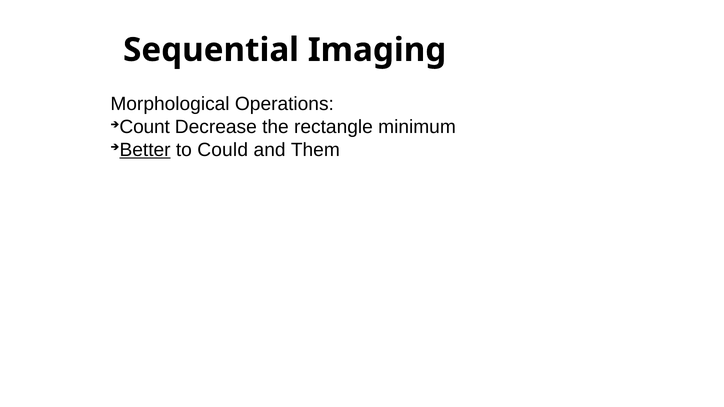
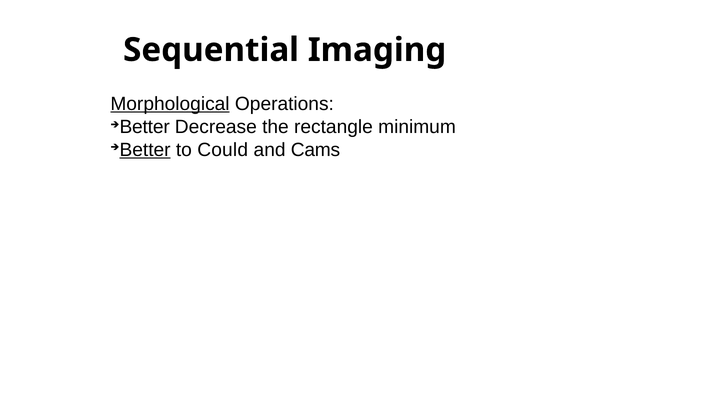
Morphological underline: none -> present
Count at (145, 127): Count -> Better
Them: Them -> Cams
